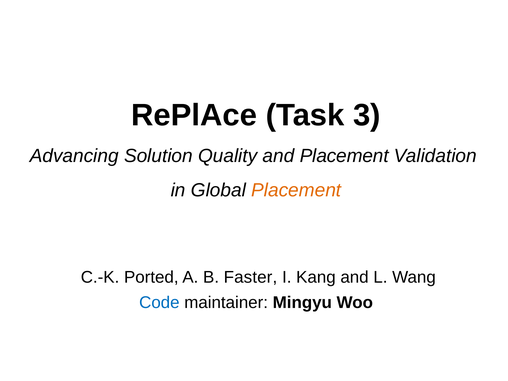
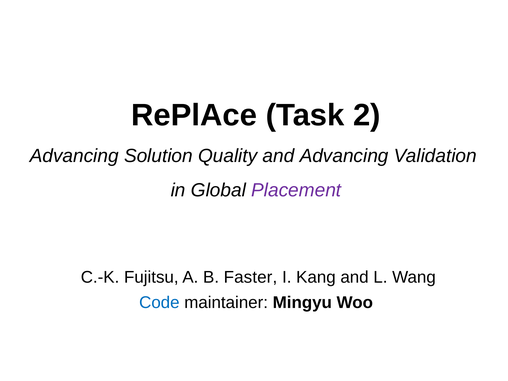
3: 3 -> 2
and Placement: Placement -> Advancing
Placement at (296, 190) colour: orange -> purple
Ported: Ported -> Fujitsu
